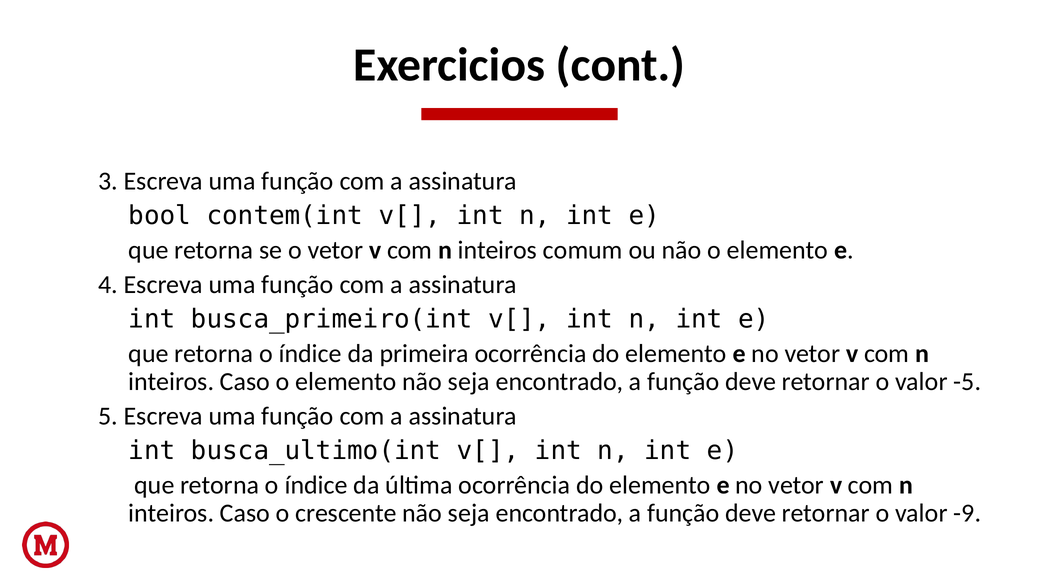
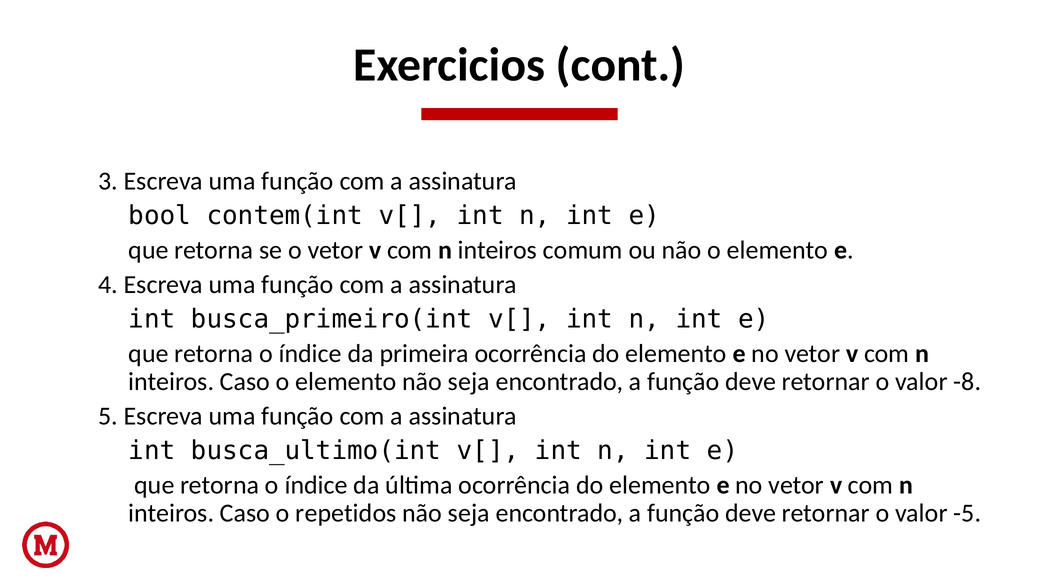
-5: -5 -> -8
crescente: crescente -> repetidos
-9: -9 -> -5
